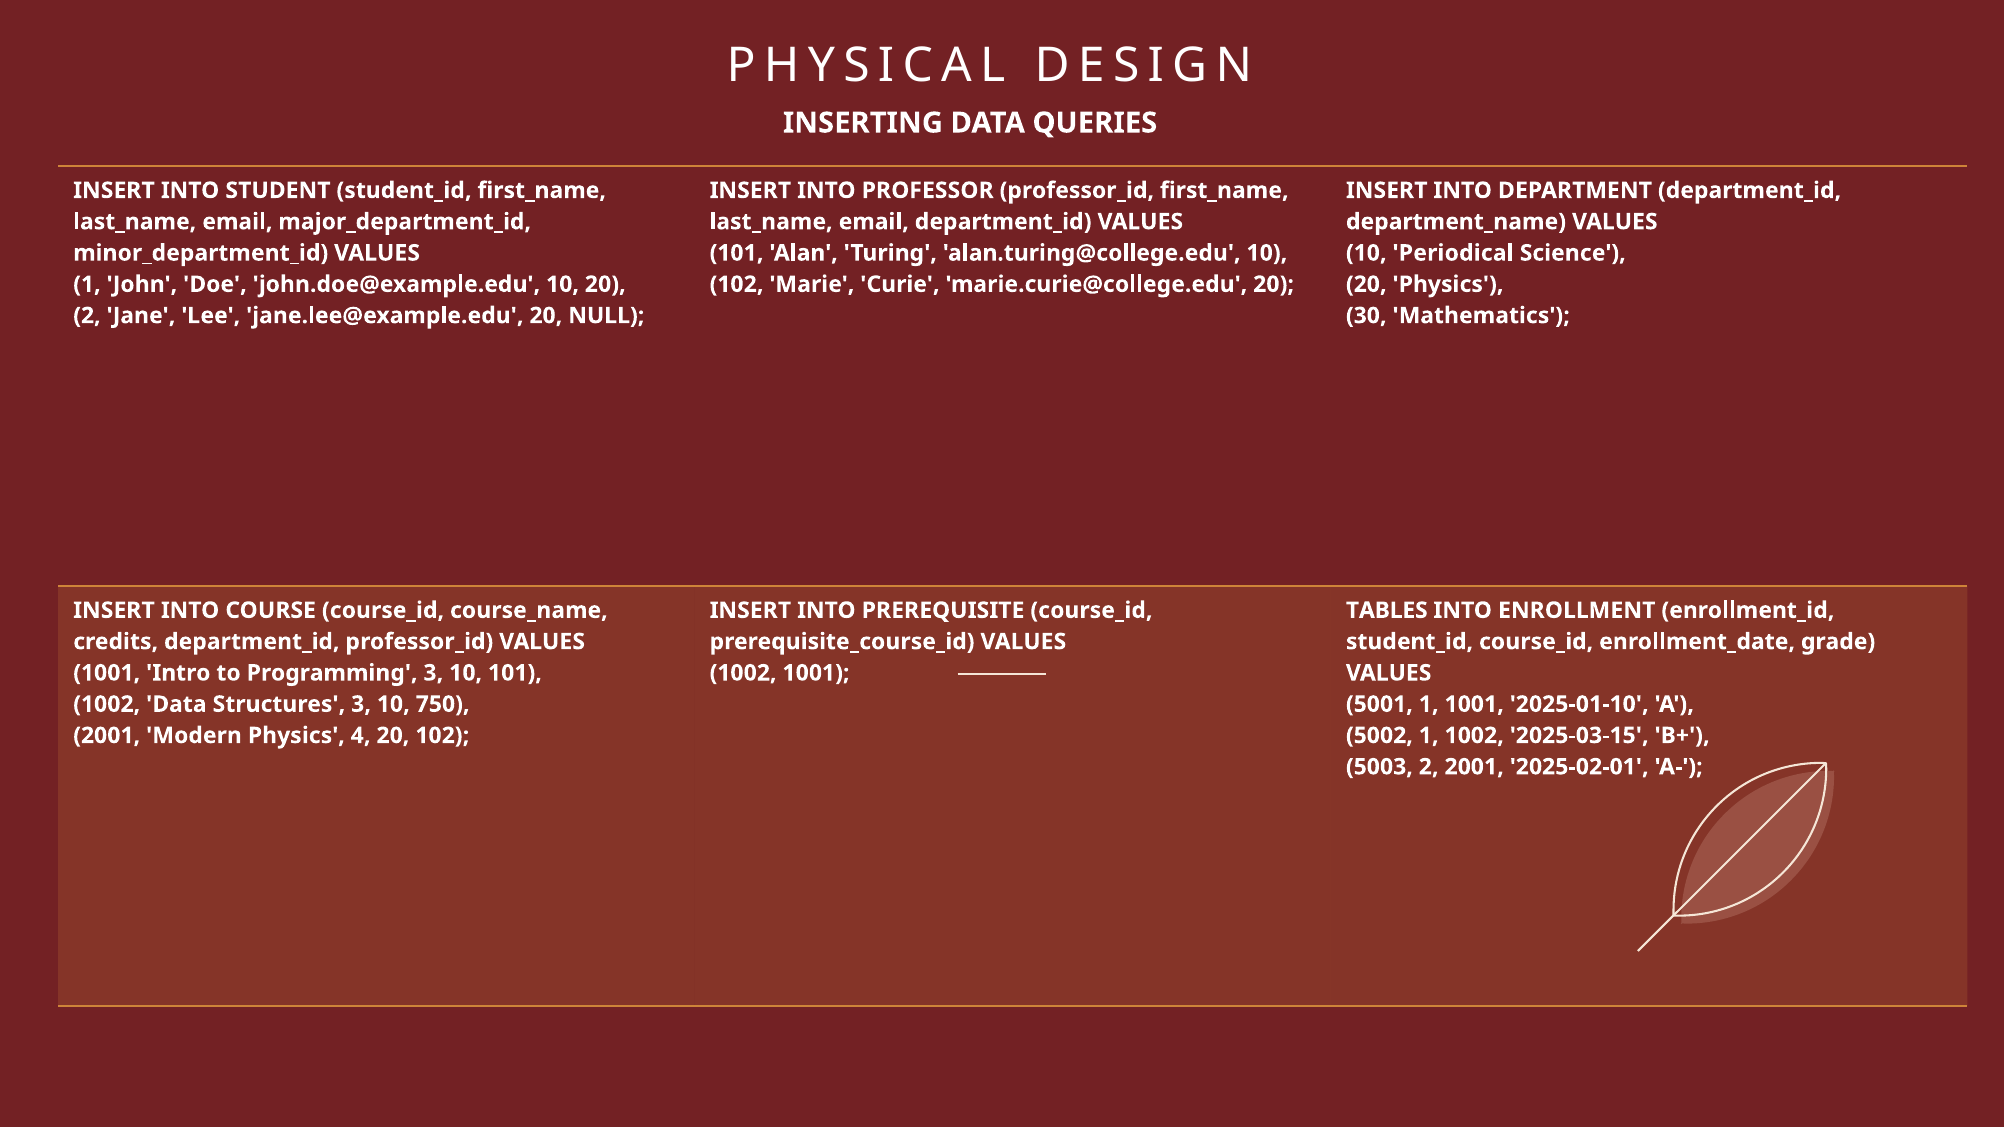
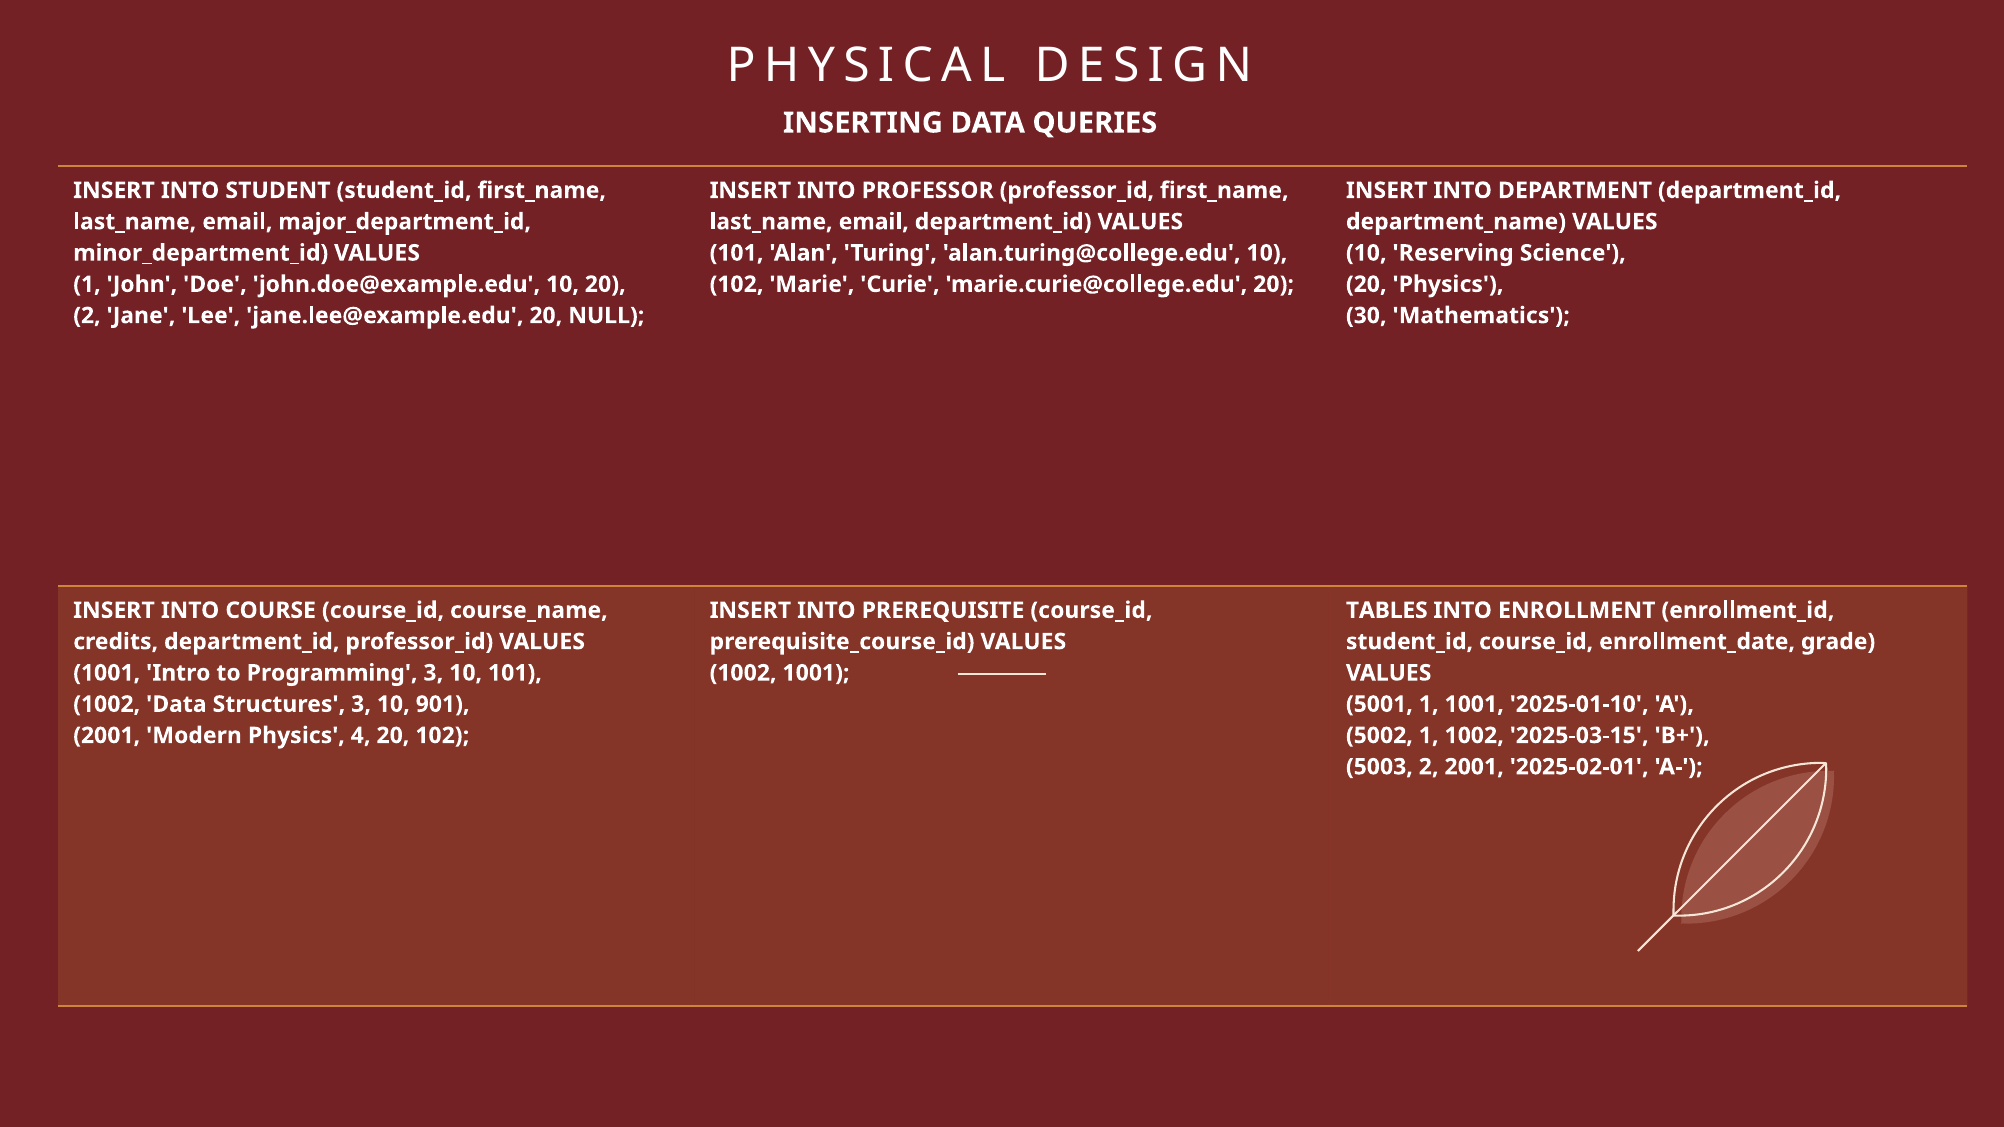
Periodical: Periodical -> Reserving
750: 750 -> 901
